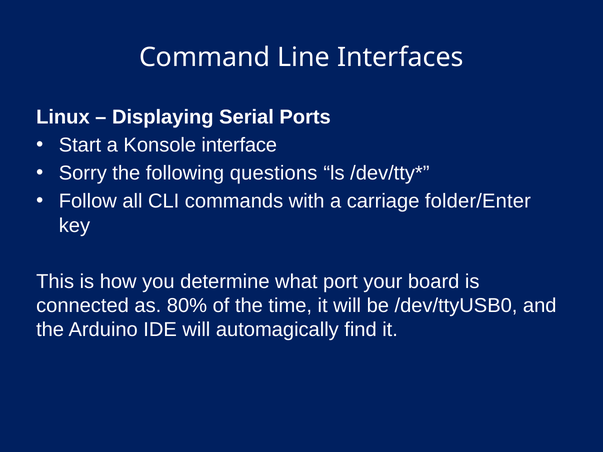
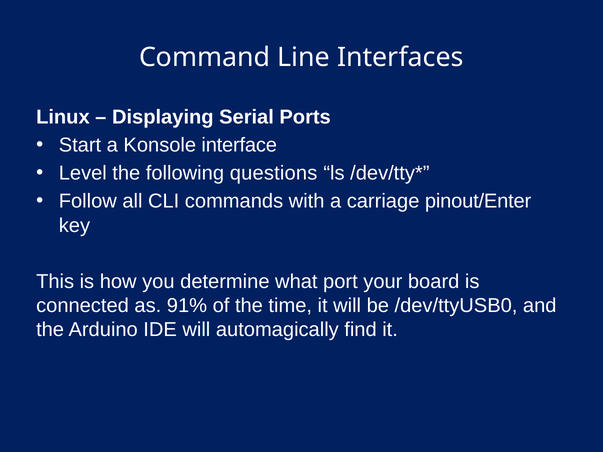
Sorry: Sorry -> Level
folder/Enter: folder/Enter -> pinout/Enter
80%: 80% -> 91%
